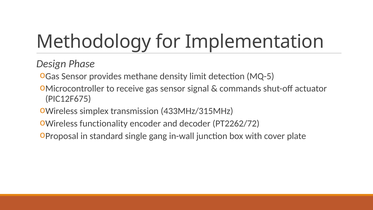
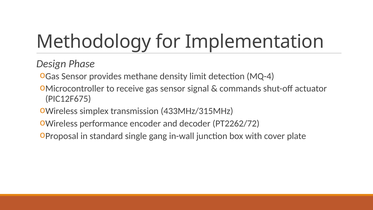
MQ-5: MQ-5 -> MQ-4
functionality: functionality -> performance
